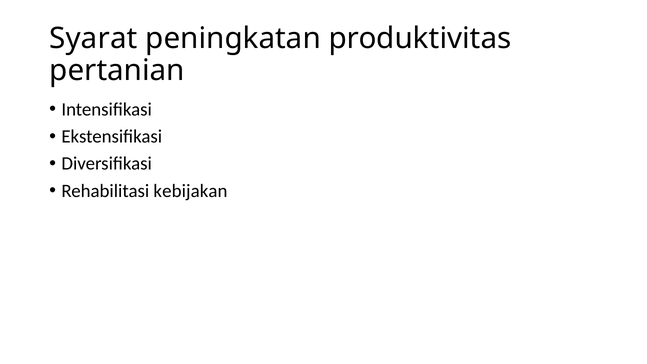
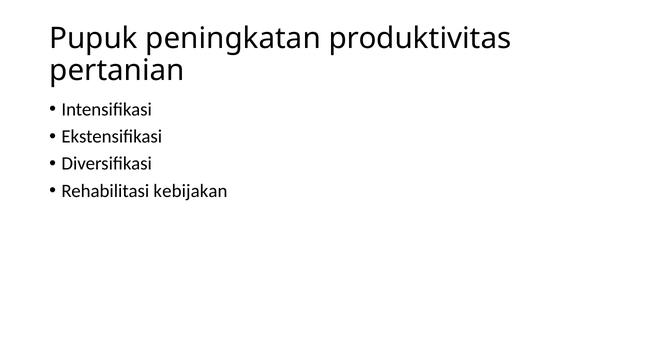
Syarat: Syarat -> Pupuk
